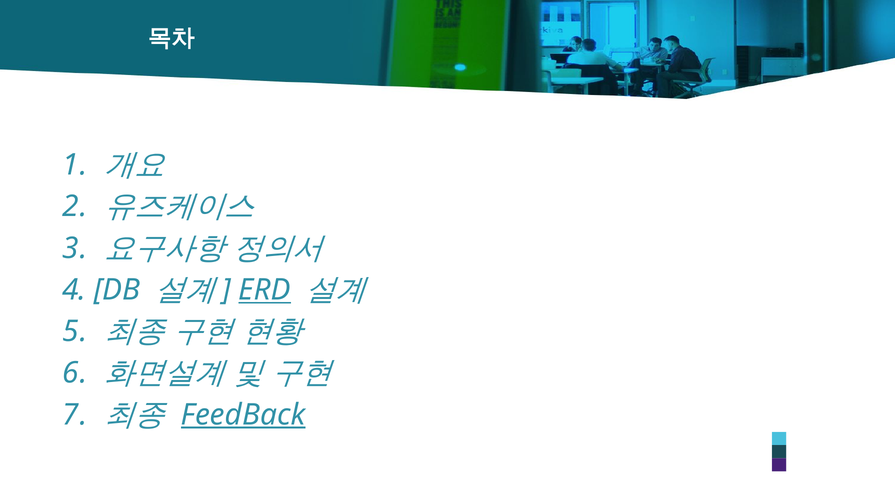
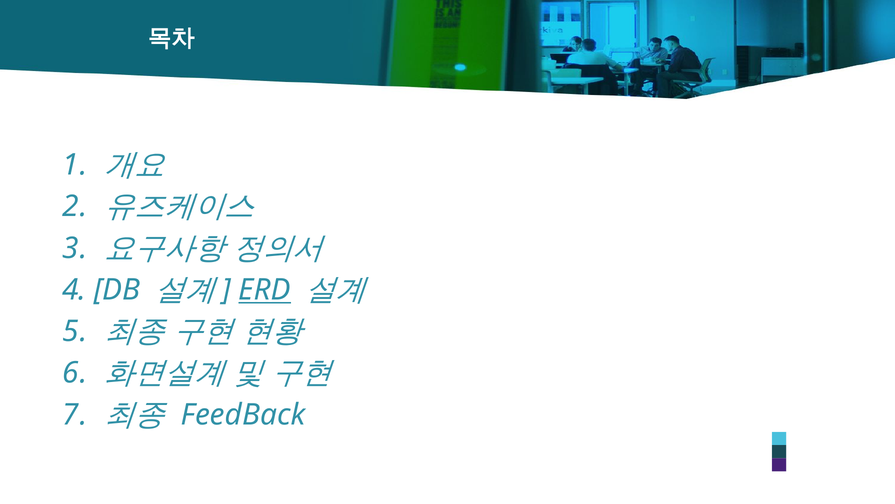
FeedBack underline: present -> none
